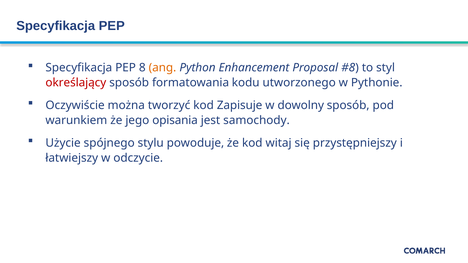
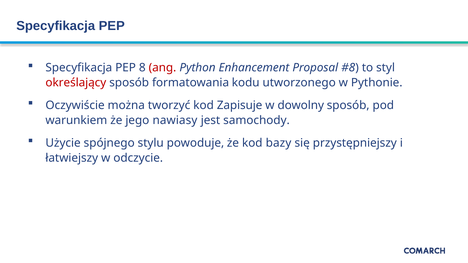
ang colour: orange -> red
opisania: opisania -> nawiasy
witaj: witaj -> bazy
